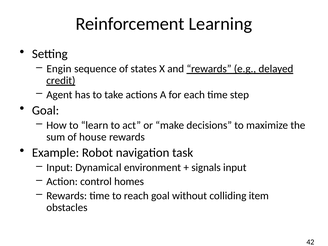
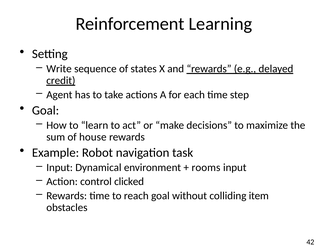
Engin: Engin -> Write
signals: signals -> rooms
homes: homes -> clicked
